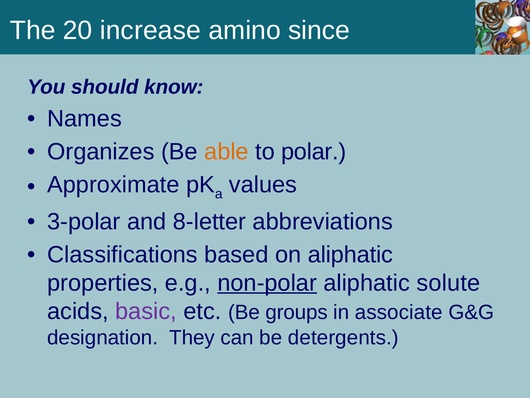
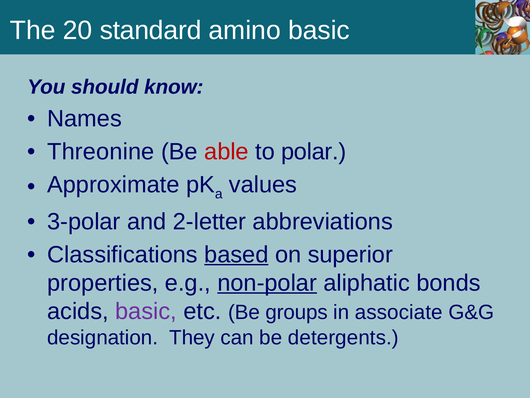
increase: increase -> standard
amino since: since -> basic
Organizes: Organizes -> Threonine
able colour: orange -> red
8-letter: 8-letter -> 2-letter
based underline: none -> present
on aliphatic: aliphatic -> superior
solute: solute -> bonds
